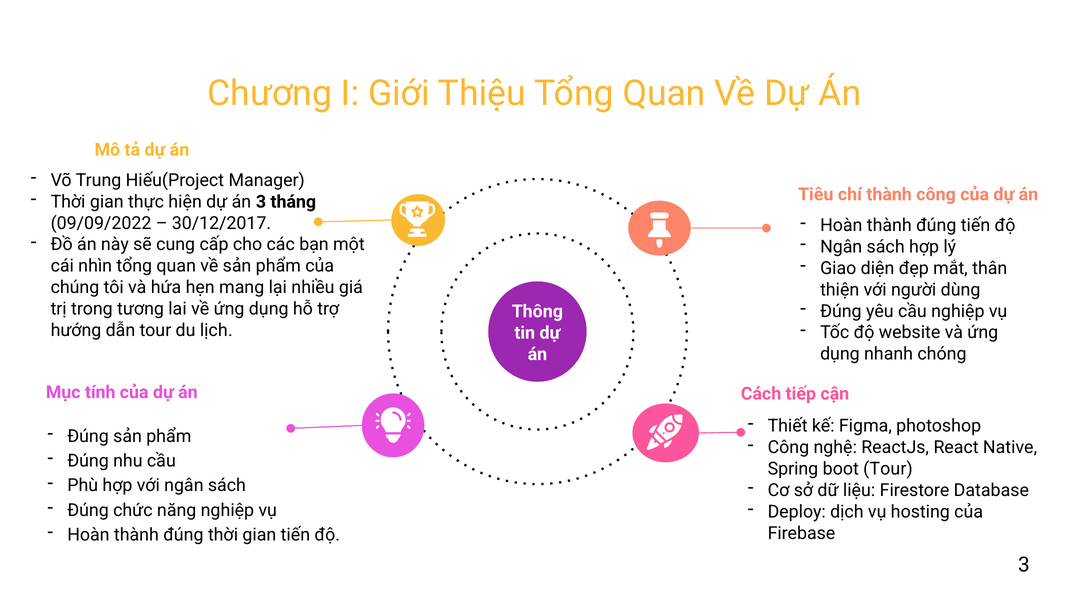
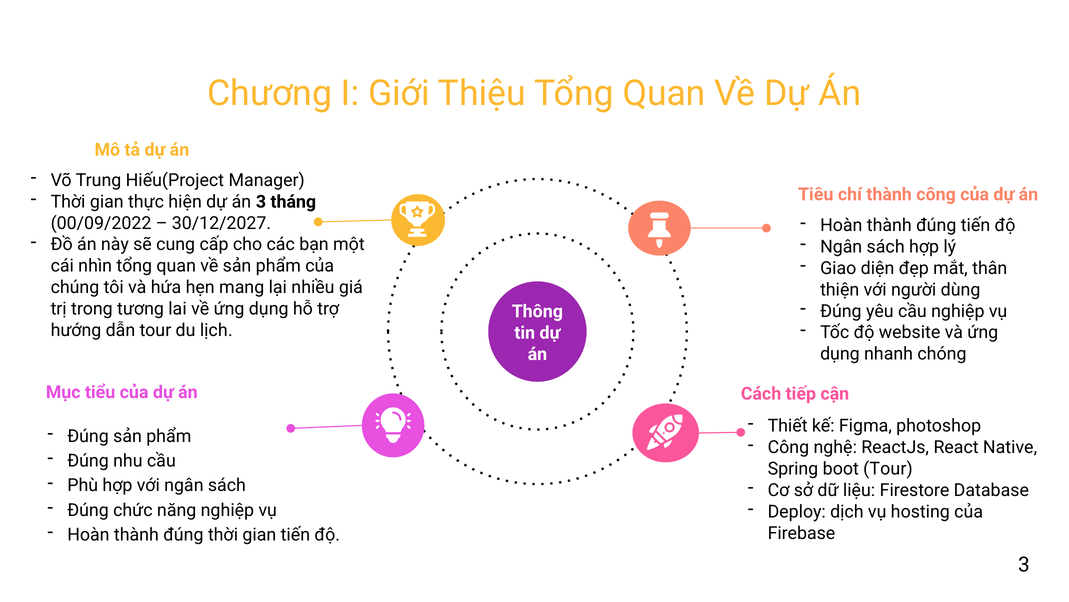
09/09/2022: 09/09/2022 -> 00/09/2022
30/12/2017: 30/12/2017 -> 30/12/2027
tính: tính -> tiểu
